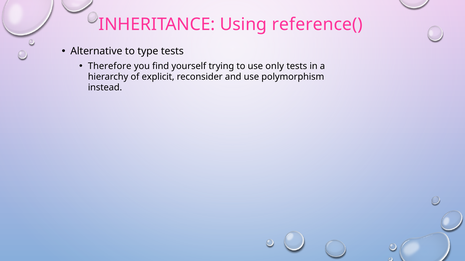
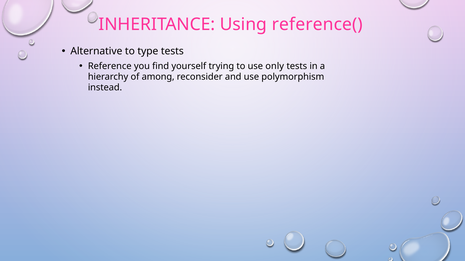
Therefore: Therefore -> Reference
explicit: explicit -> among
